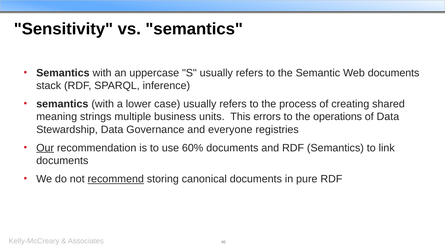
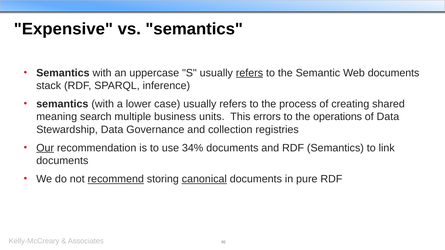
Sensitivity: Sensitivity -> Expensive
refers at (249, 73) underline: none -> present
strings: strings -> search
everyone: everyone -> collection
60%: 60% -> 34%
canonical underline: none -> present
